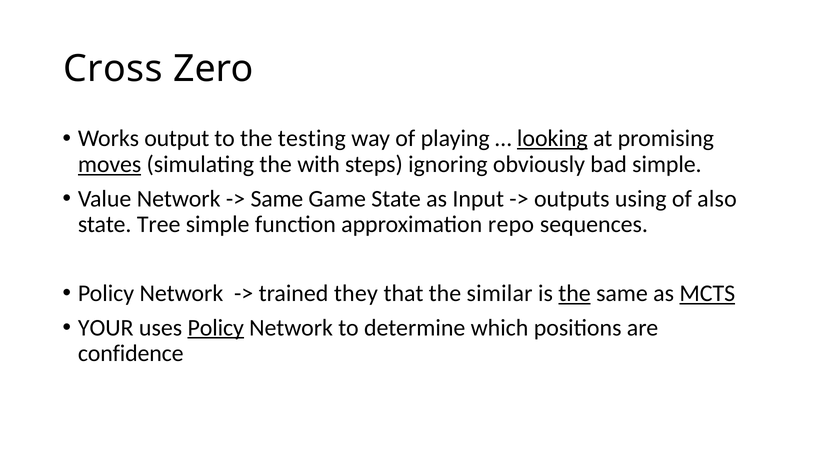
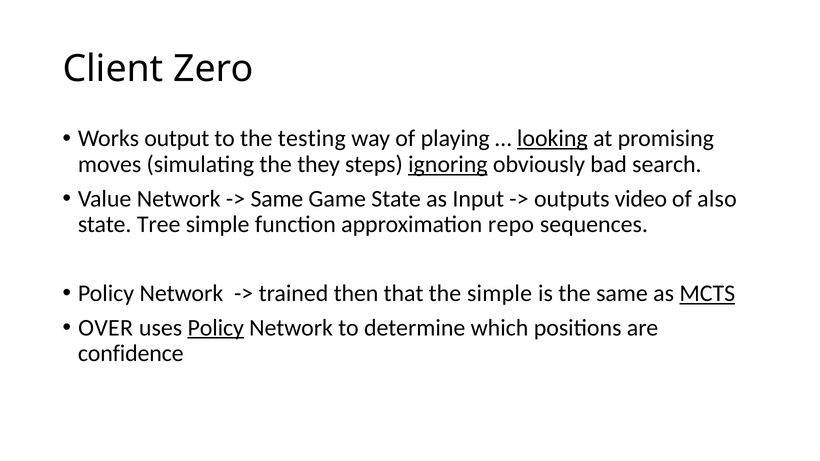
Cross: Cross -> Client
moves underline: present -> none
with: with -> they
ignoring underline: none -> present
bad simple: simple -> search
using: using -> video
they: they -> then
the similar: similar -> simple
the at (575, 293) underline: present -> none
YOUR: YOUR -> OVER
